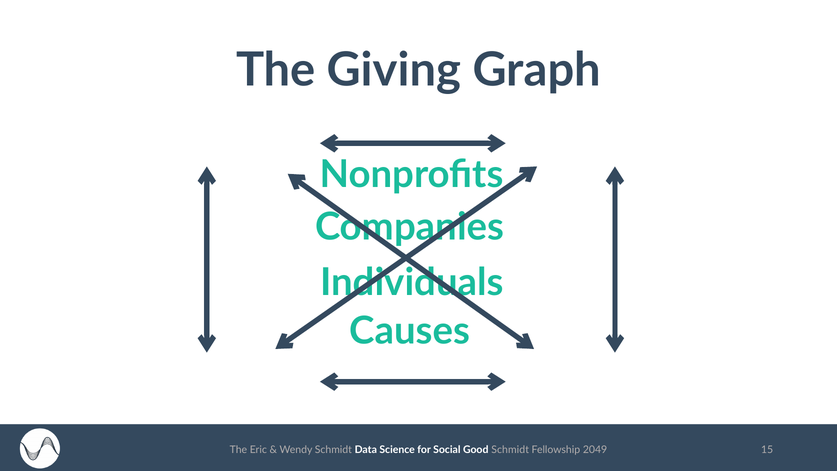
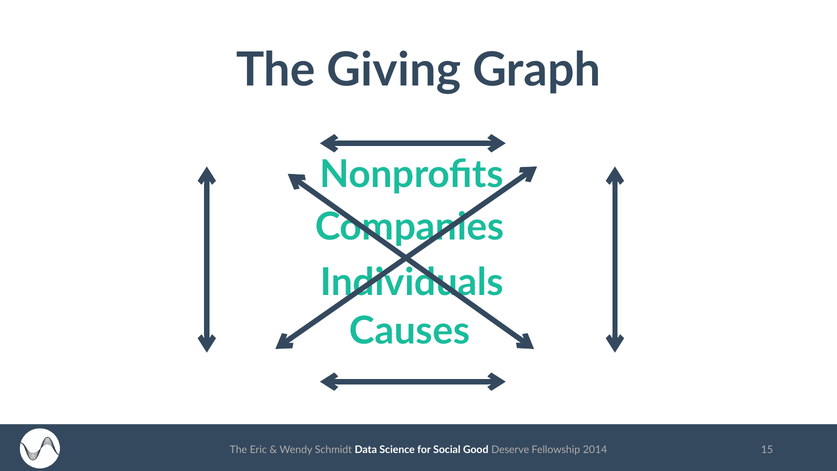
Good Schmidt: Schmidt -> Deserve
2049: 2049 -> 2014
